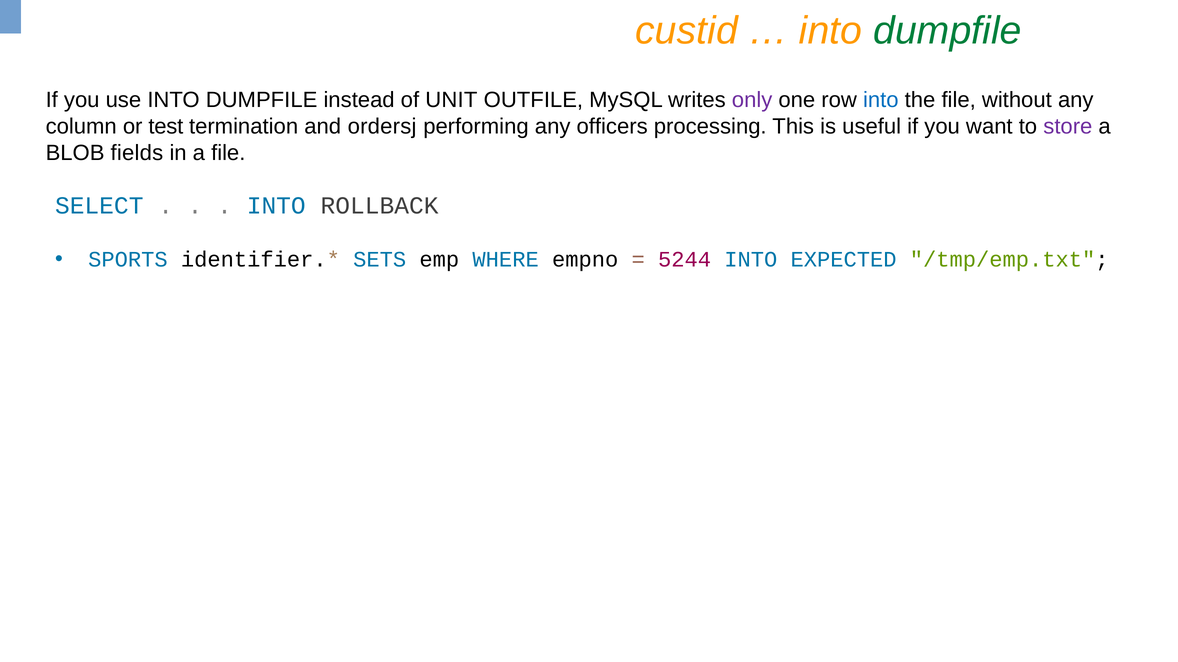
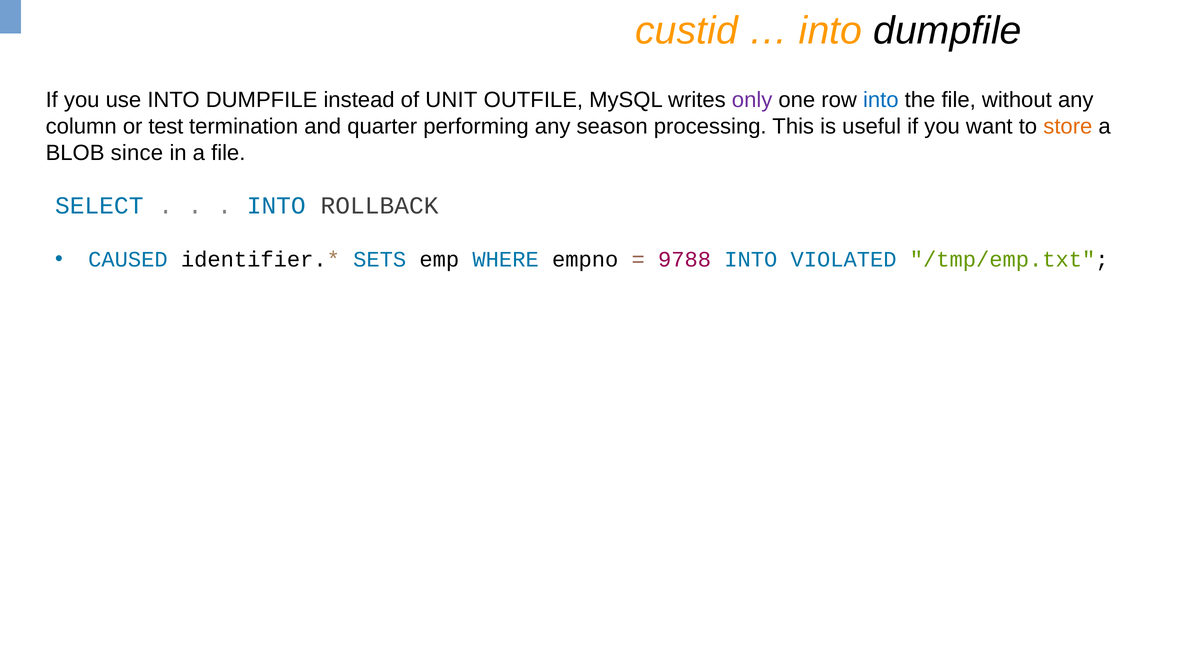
dumpfile at (947, 31) colour: green -> black
ordersj: ordersj -> quarter
officers: officers -> season
store colour: purple -> orange
fields: fields -> since
SPORTS: SPORTS -> CAUSED
5244: 5244 -> 9788
EXPECTED: EXPECTED -> VIOLATED
